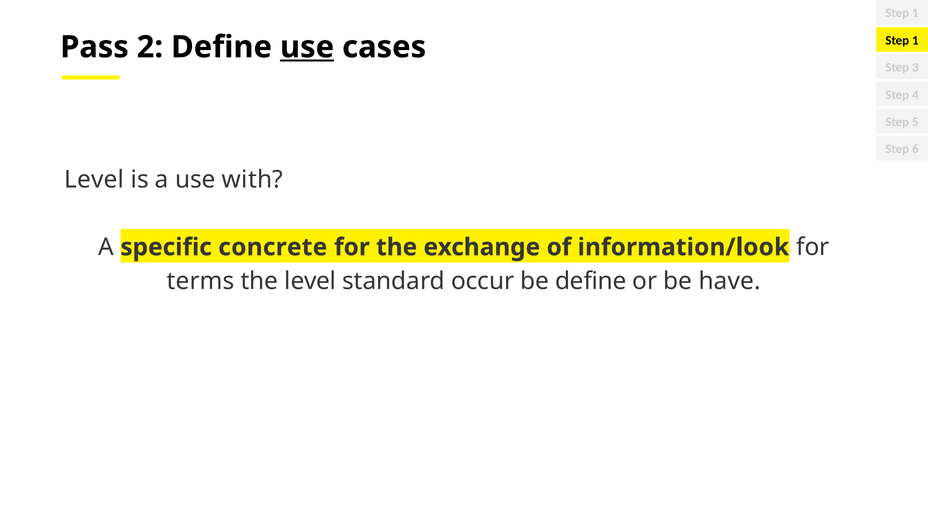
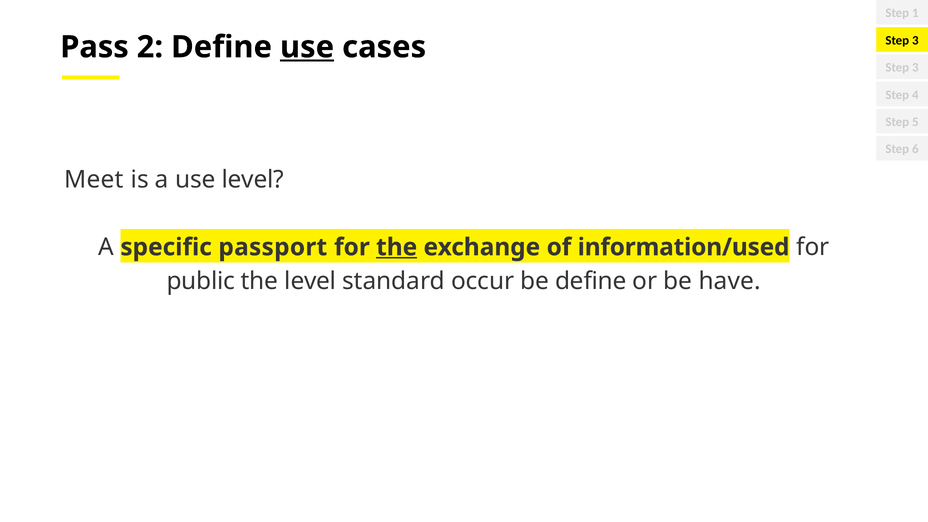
1 at (915, 40): 1 -> 3
Level at (94, 180): Level -> Meet
use with: with -> level
concrete: concrete -> passport
the at (397, 247) underline: none -> present
information/look: information/look -> information/used
terms: terms -> public
